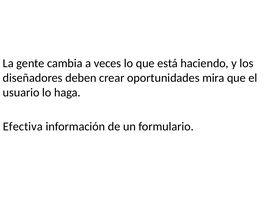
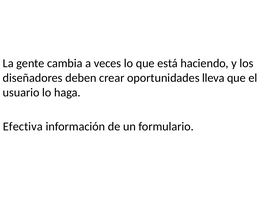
mira: mira -> lleva
